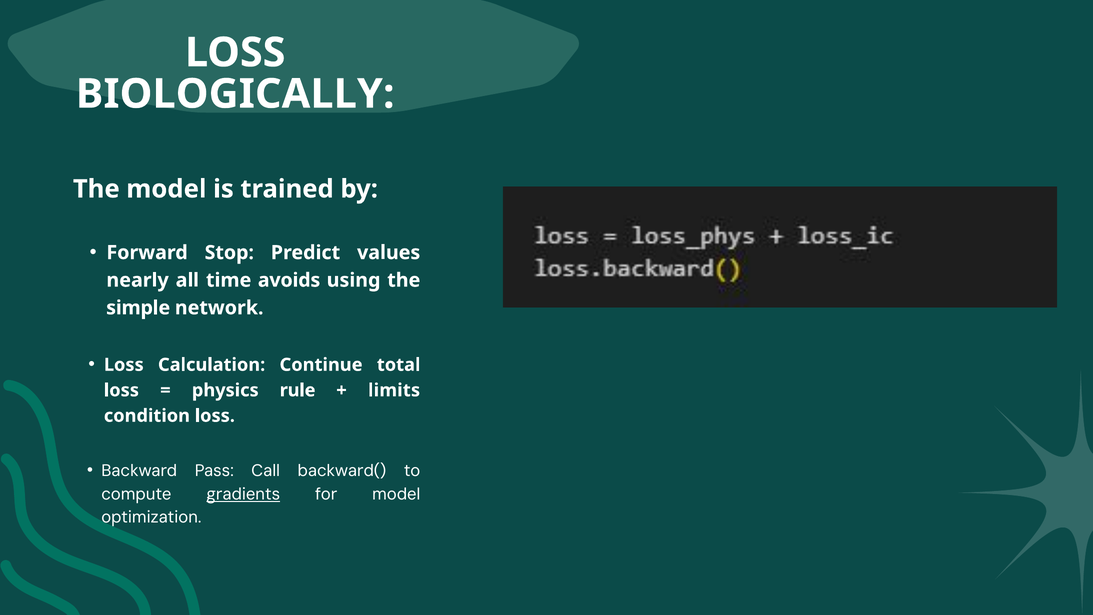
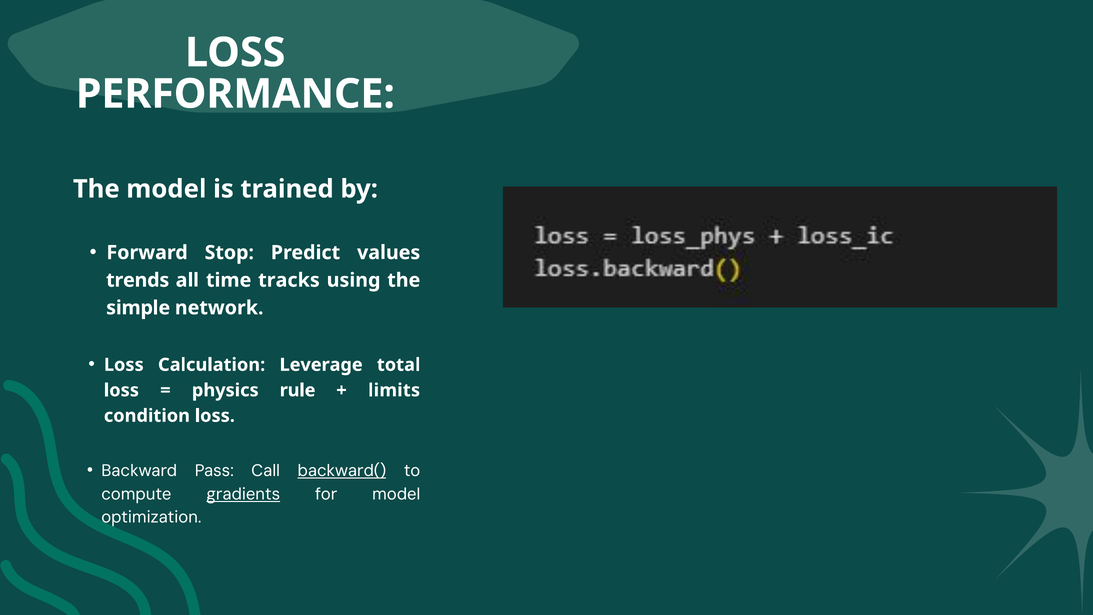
BIOLOGICALLY: BIOLOGICALLY -> PERFORMANCE
nearly: nearly -> trends
avoids: avoids -> tracks
Continue: Continue -> Leverage
backward( underline: none -> present
